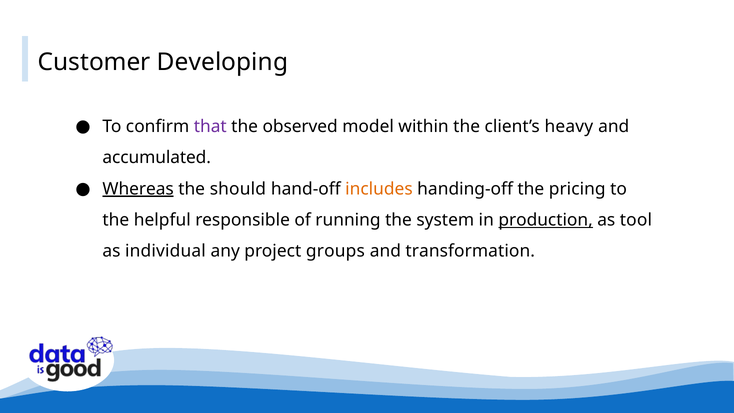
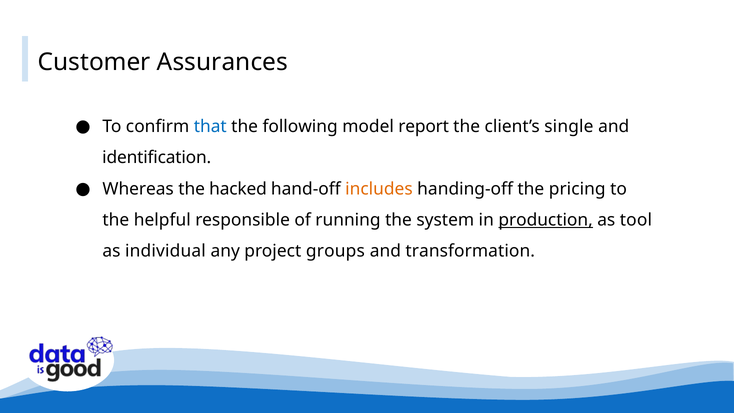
Developing: Developing -> Assurances
that colour: purple -> blue
observed: observed -> following
within: within -> report
heavy: heavy -> single
accumulated: accumulated -> identification
Whereas underline: present -> none
should: should -> hacked
